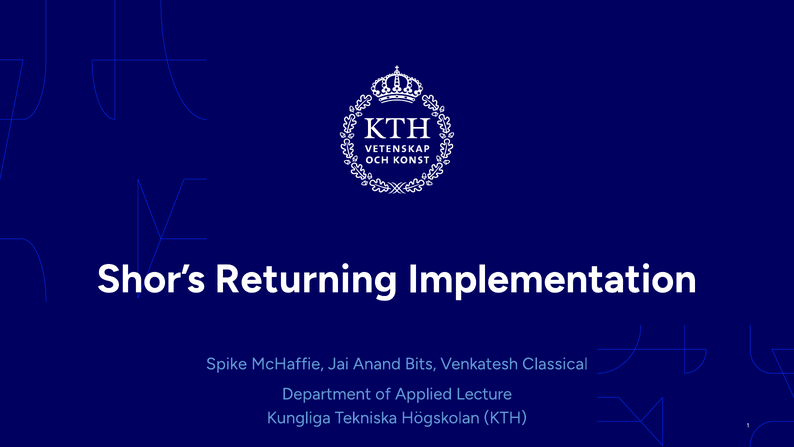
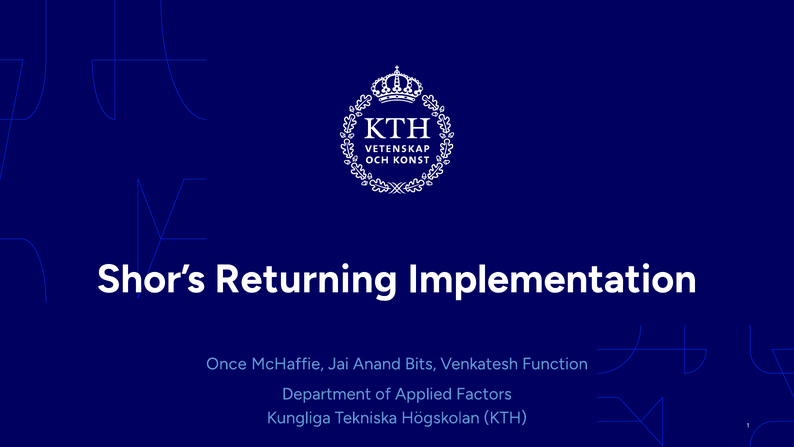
Spike: Spike -> Once
Classical: Classical -> Function
Lecture: Lecture -> Factors
